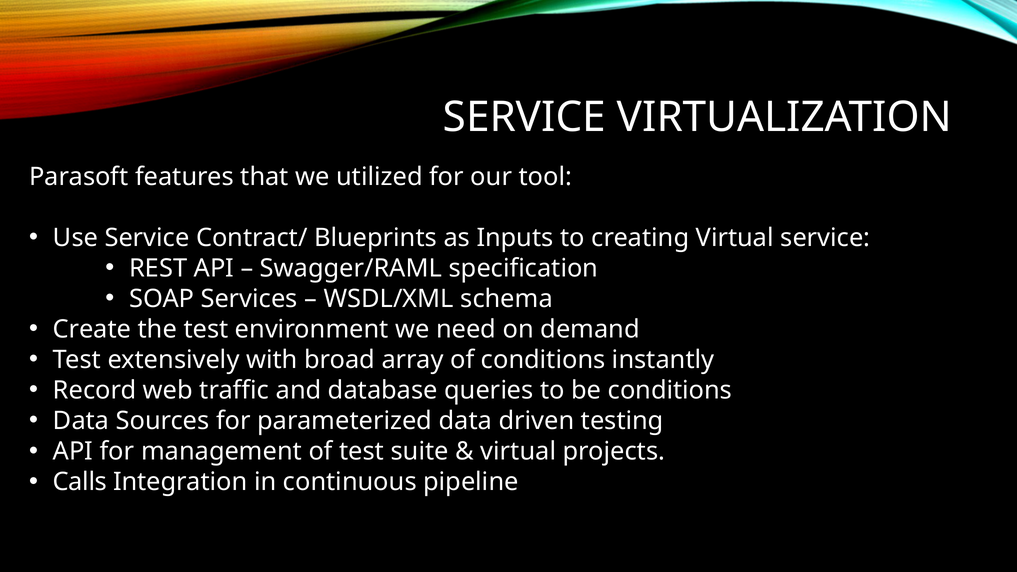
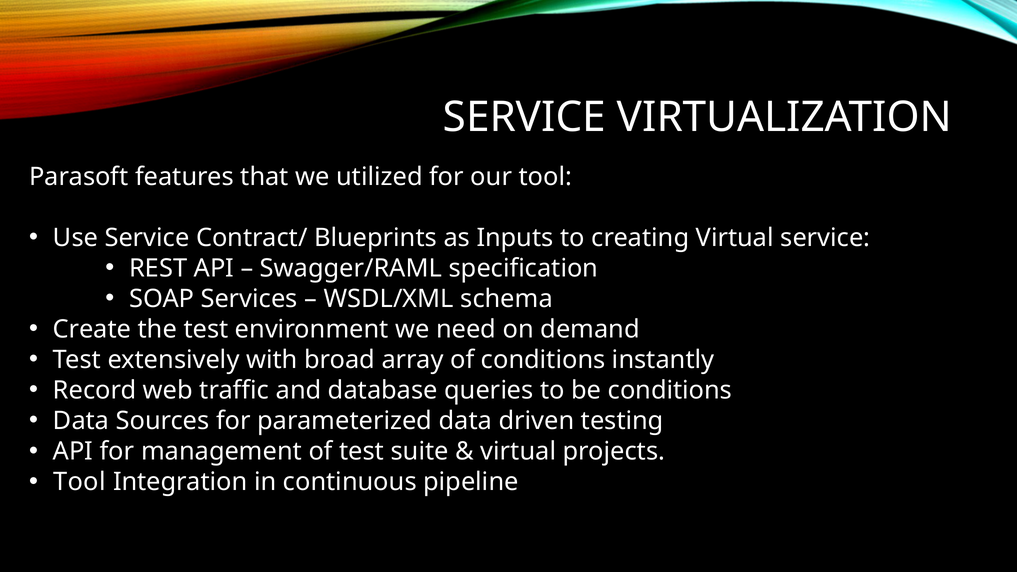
Calls at (80, 482): Calls -> Tool
